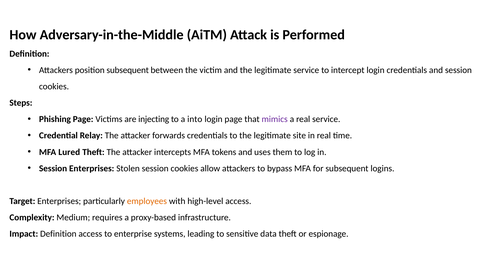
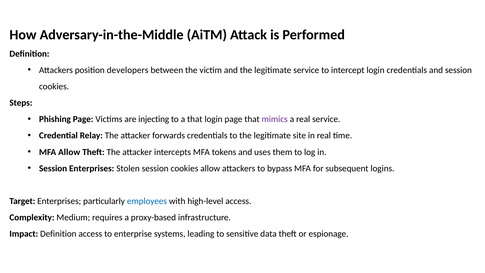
position subsequent: subsequent -> developers
a into: into -> that
MFA Lured: Lured -> Allow
employees colour: orange -> blue
